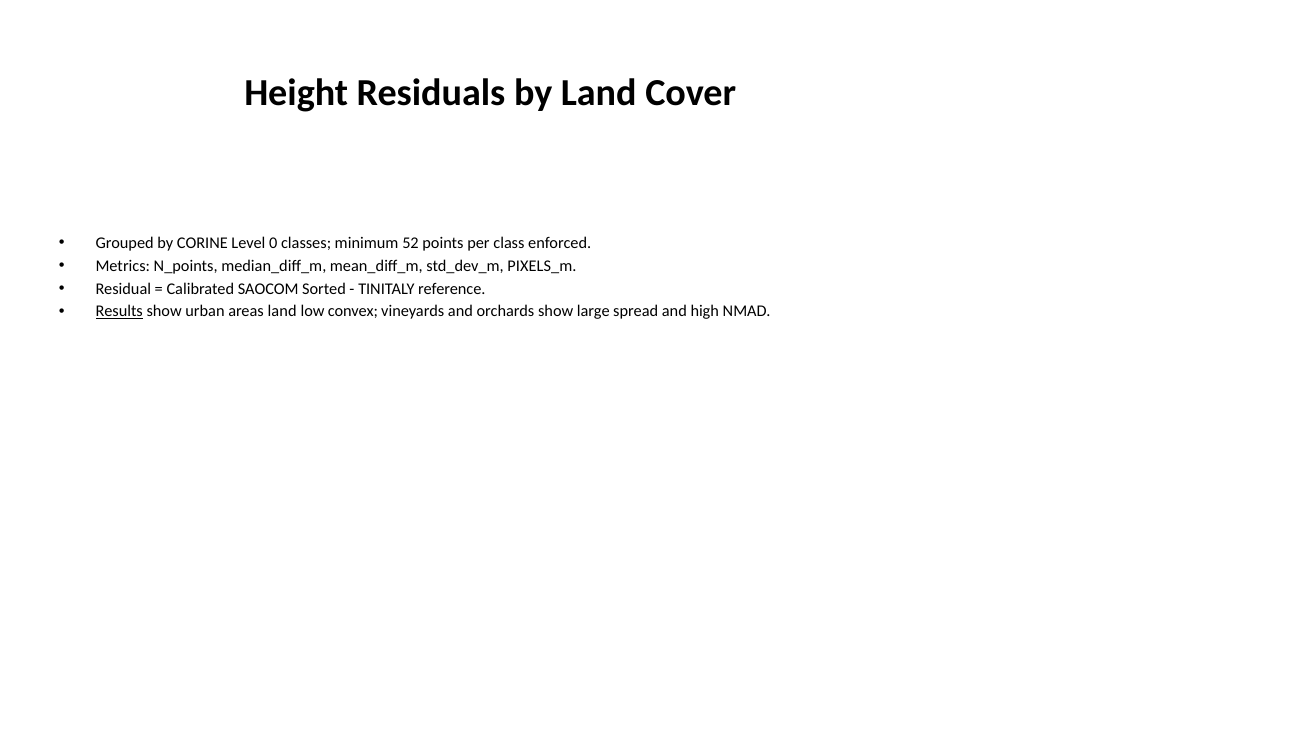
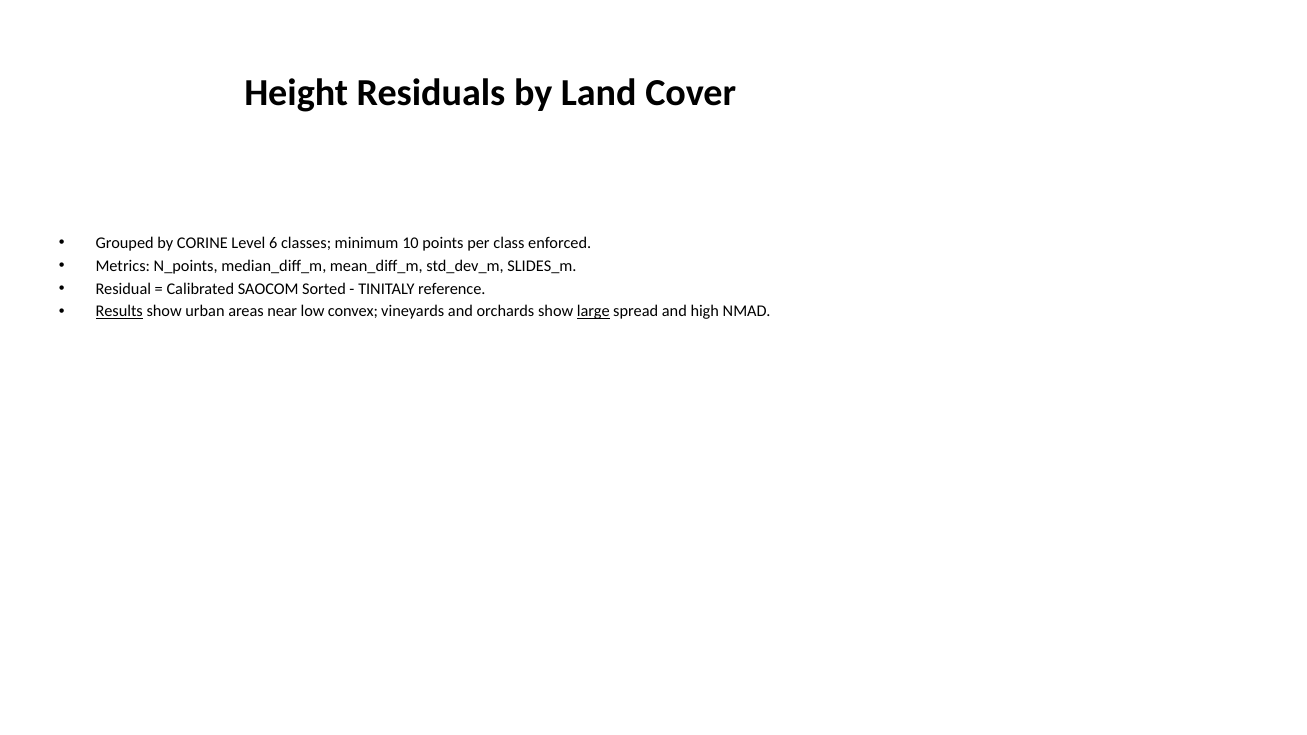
0: 0 -> 6
52: 52 -> 10
PIXELS_m: PIXELS_m -> SLIDES_m
areas land: land -> near
large underline: none -> present
